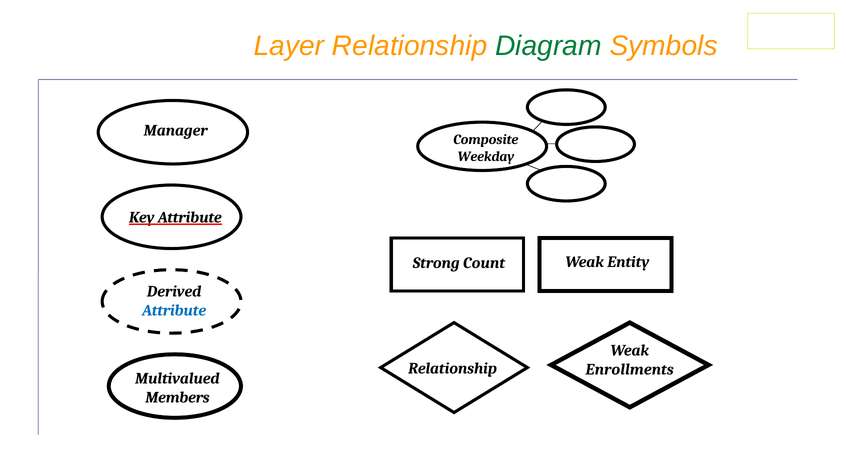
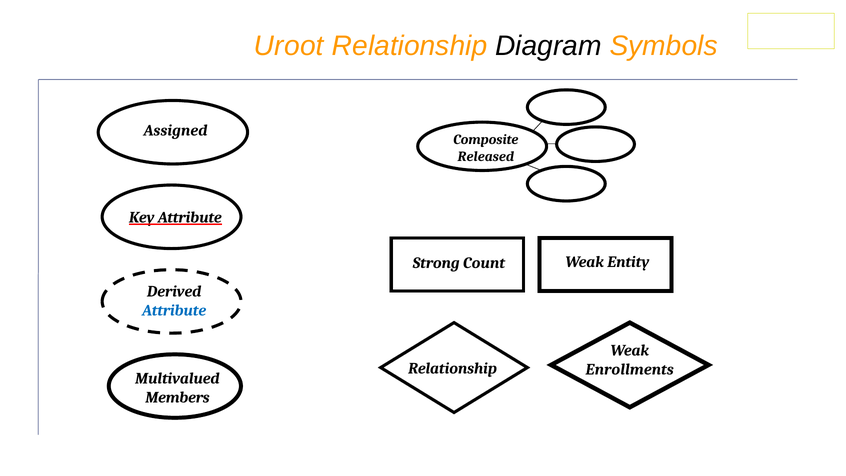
Layer: Layer -> Uroot
Diagram colour: green -> black
Manager: Manager -> Assigned
Weekday: Weekday -> Released
